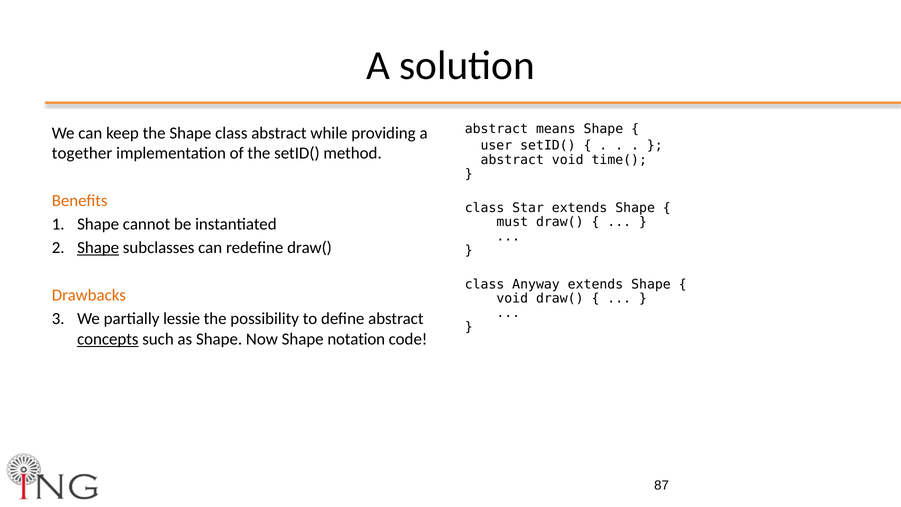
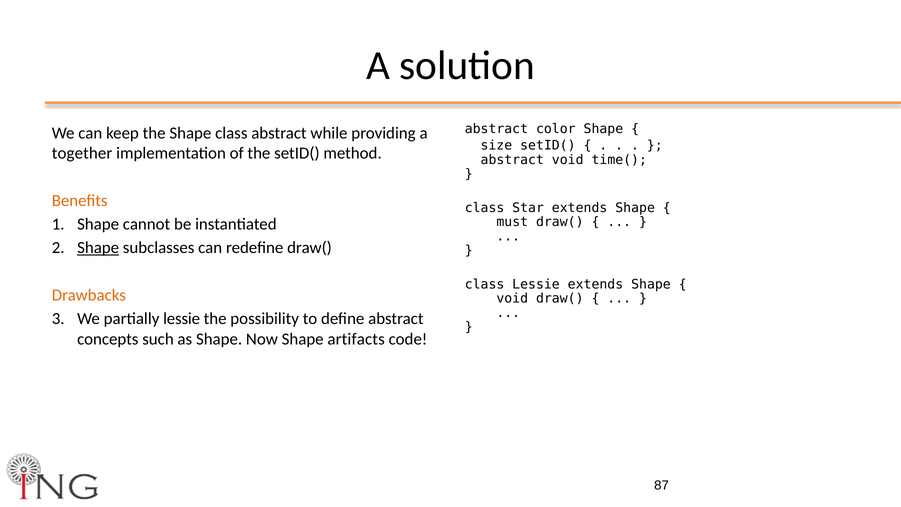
means: means -> color
user: user -> size
class Anyway: Anyway -> Lessie
concepts underline: present -> none
notation: notation -> artifacts
